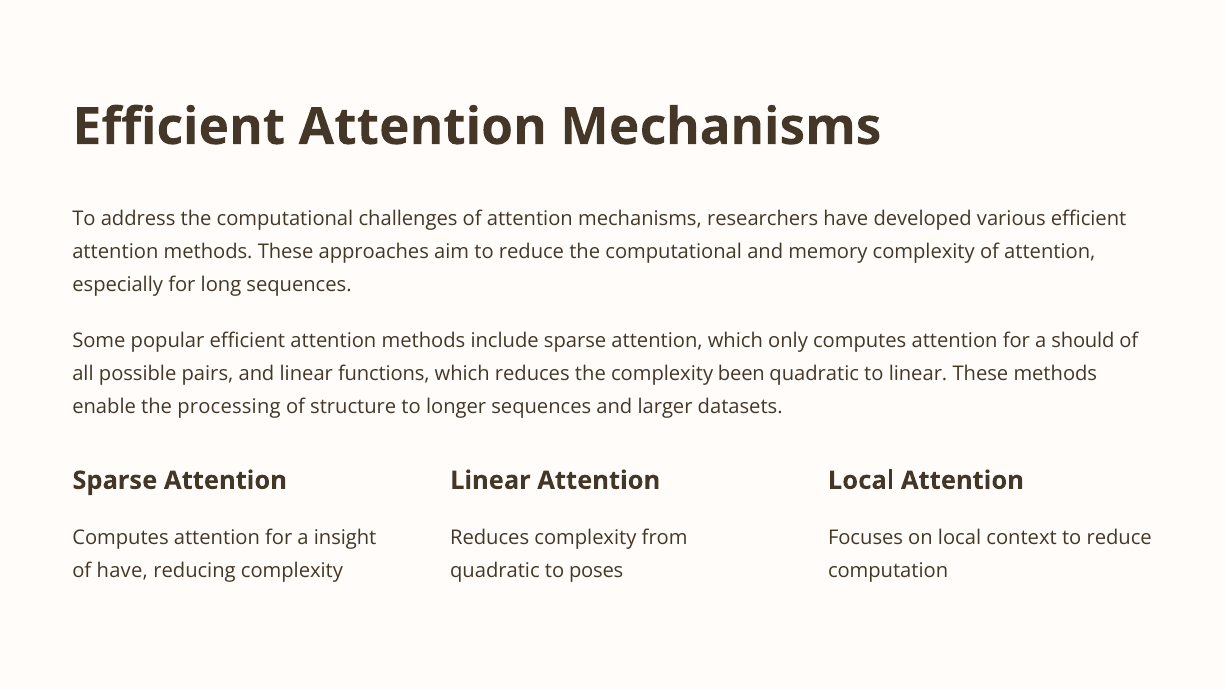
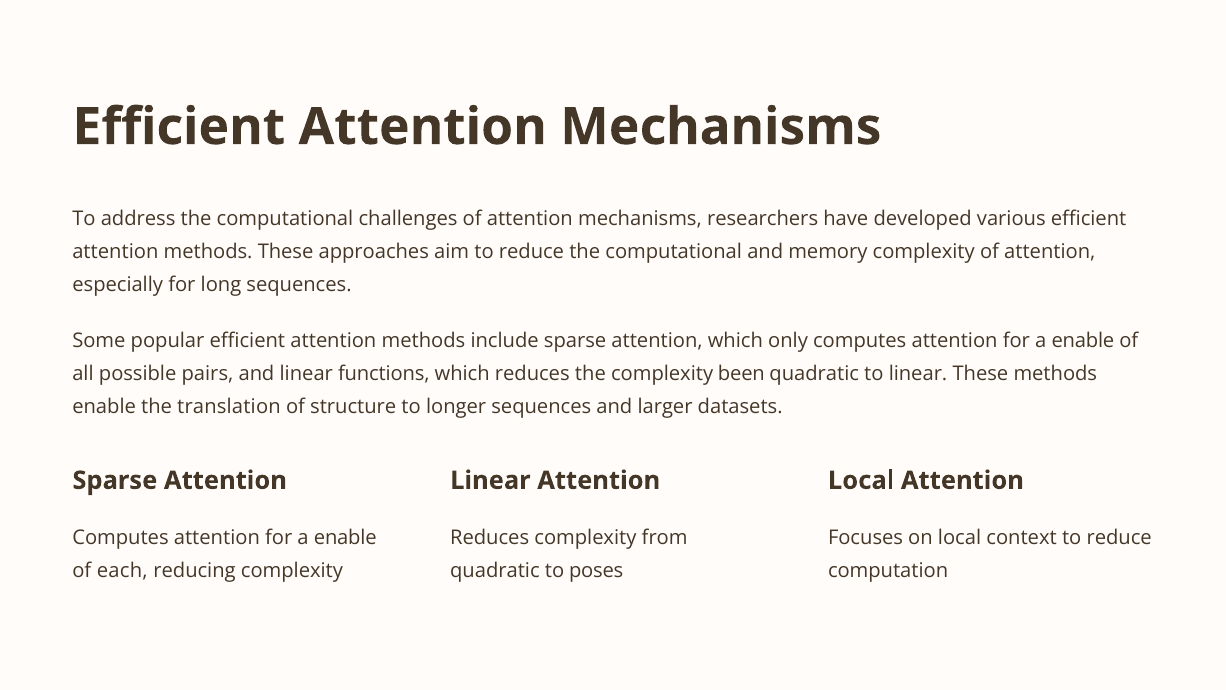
should at (1083, 341): should -> enable
processing: processing -> translation
insight at (345, 537): insight -> enable
of have: have -> each
